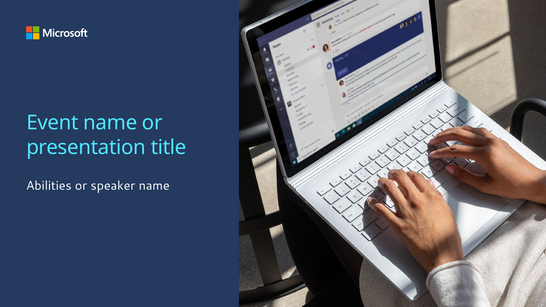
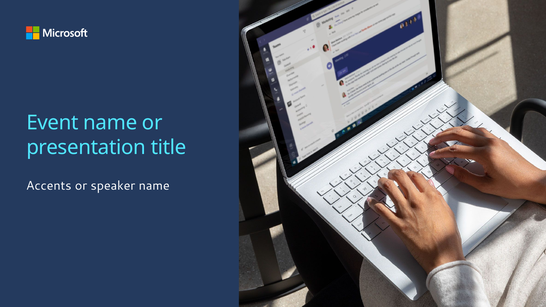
Abilities: Abilities -> Accents
